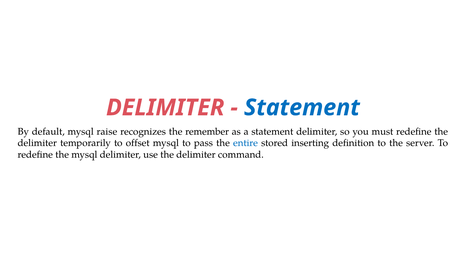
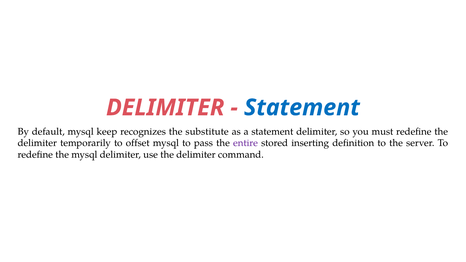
raise: raise -> keep
remember: remember -> substitute
entire colour: blue -> purple
